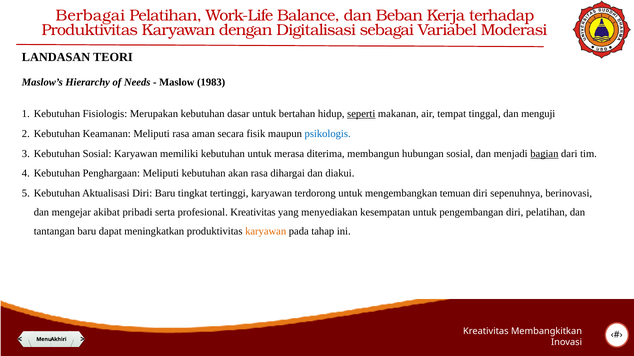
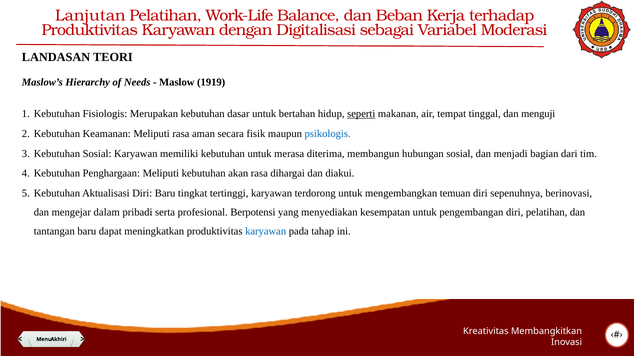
Berbagai: Berbagai -> Lanjutan
1983: 1983 -> 1919
bagian underline: present -> none
akibat: akibat -> dalam
profesional Kreativitas: Kreativitas -> Berpotensi
karyawan at (266, 232) colour: orange -> blue
